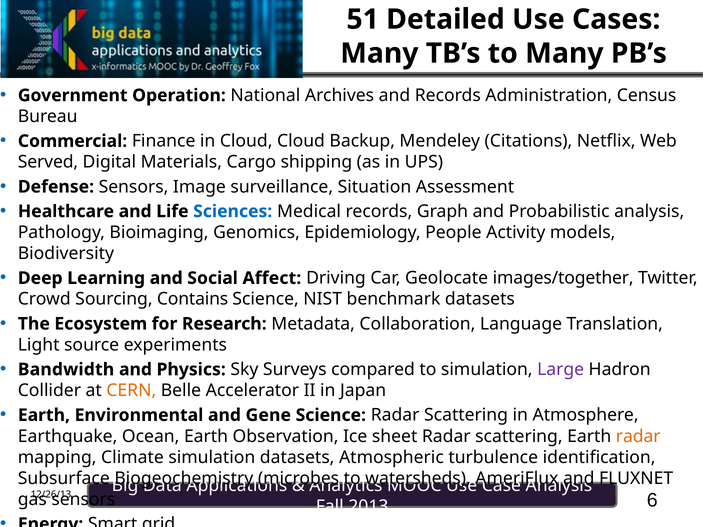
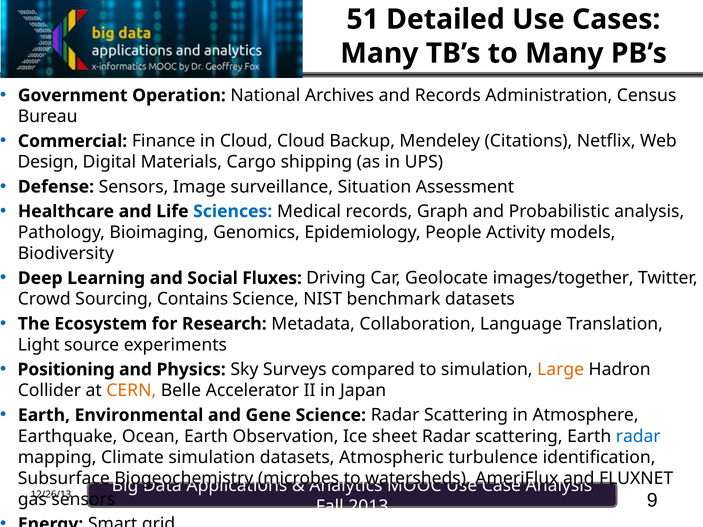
Served: Served -> Design
Affect: Affect -> Fluxes
Bandwidth: Bandwidth -> Positioning
Large colour: purple -> orange
radar at (638, 436) colour: orange -> blue
6: 6 -> 9
